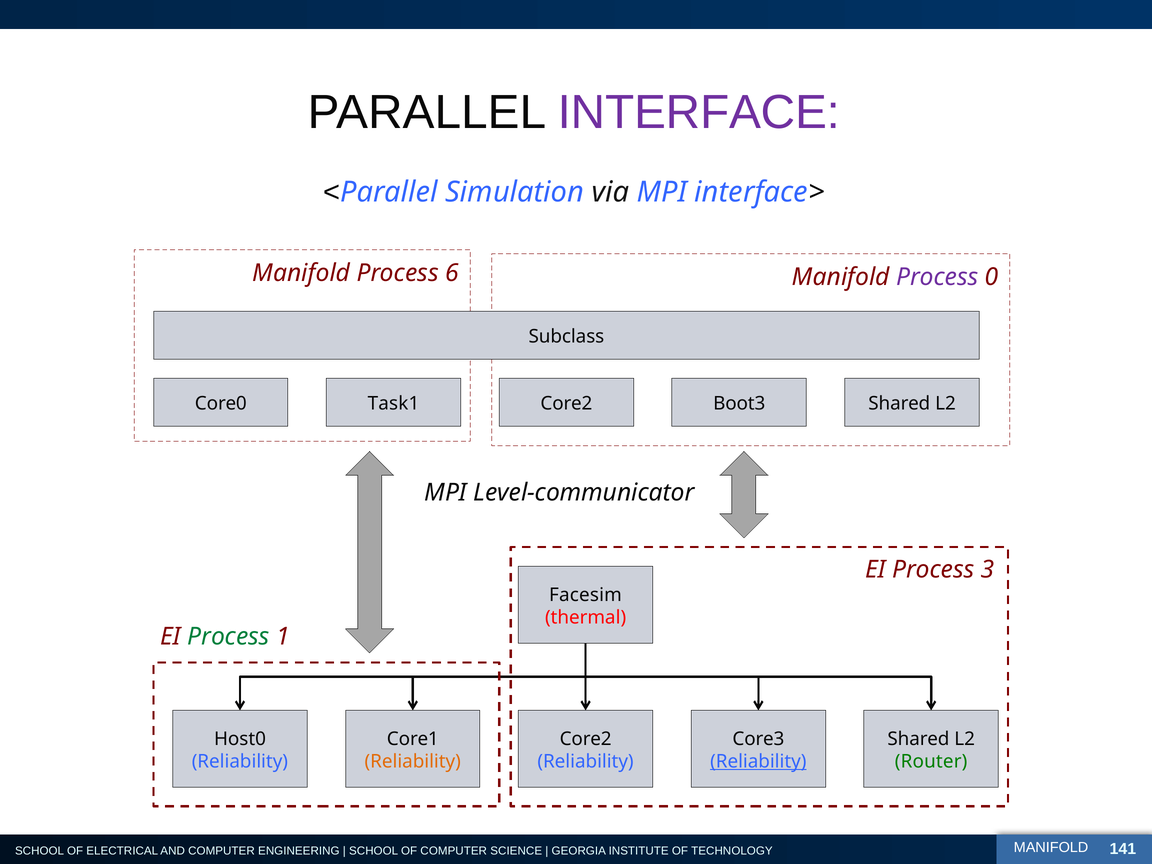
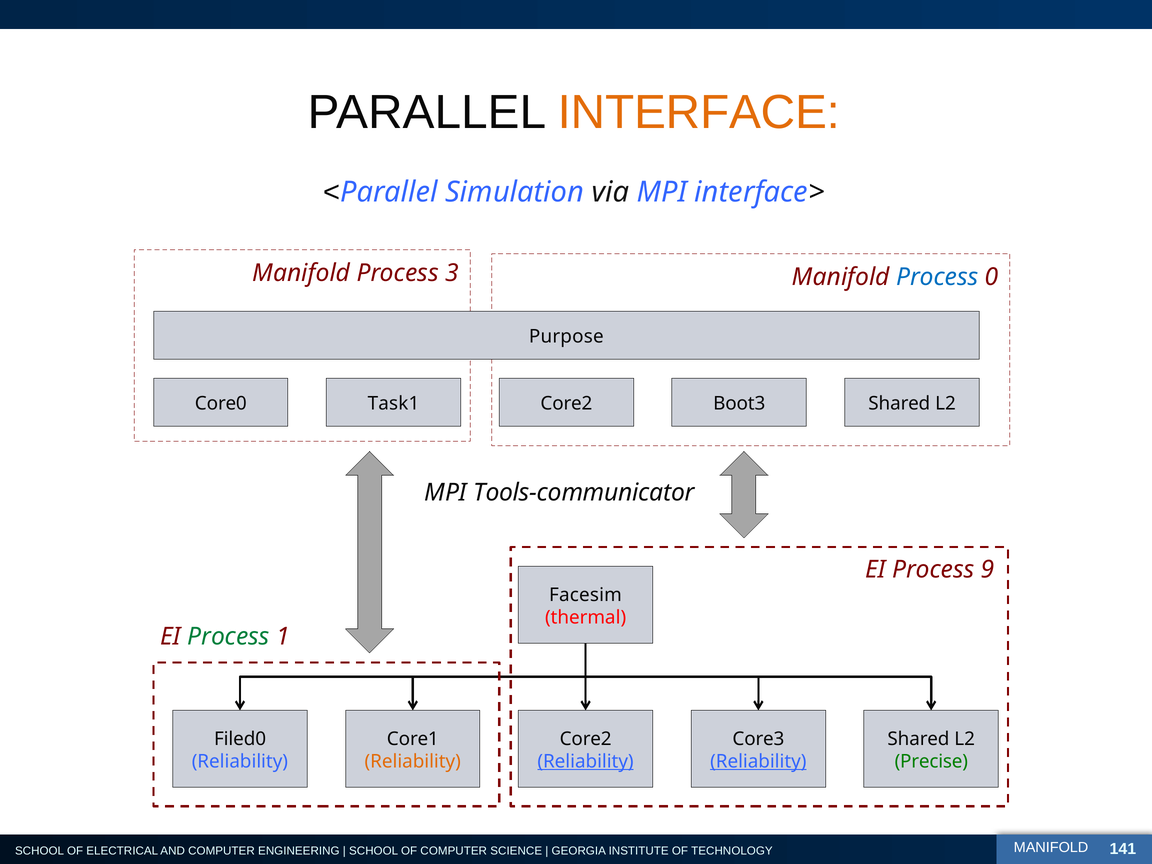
INTERFACE colour: purple -> orange
6: 6 -> 3
Process at (937, 277) colour: purple -> blue
Subclass: Subclass -> Purpose
Level-communicator: Level-communicator -> Tools-communicator
3: 3 -> 9
Host0: Host0 -> Filed0
Reliability at (586, 761) underline: none -> present
Router: Router -> Precise
